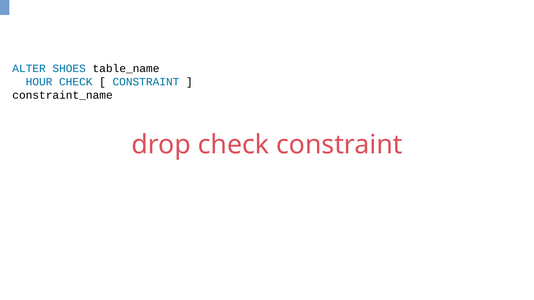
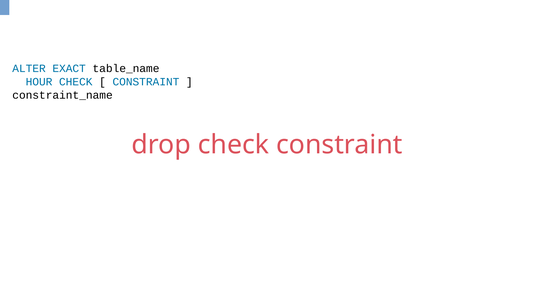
SHOES: SHOES -> EXACT
